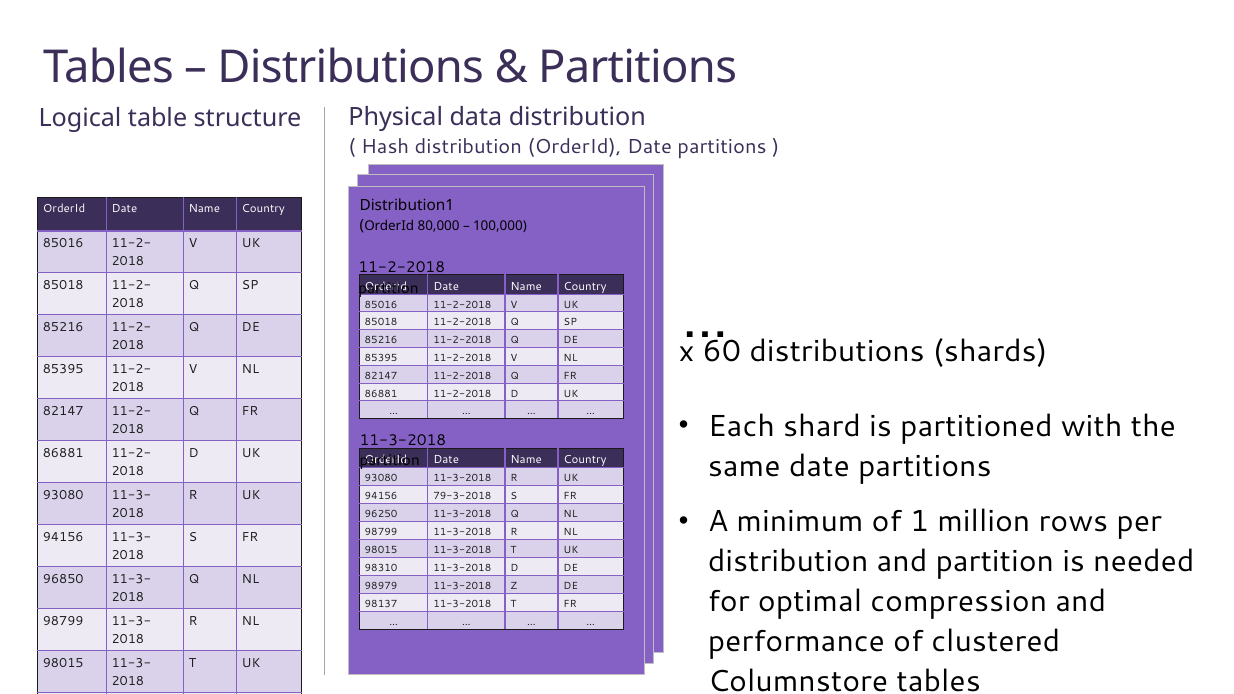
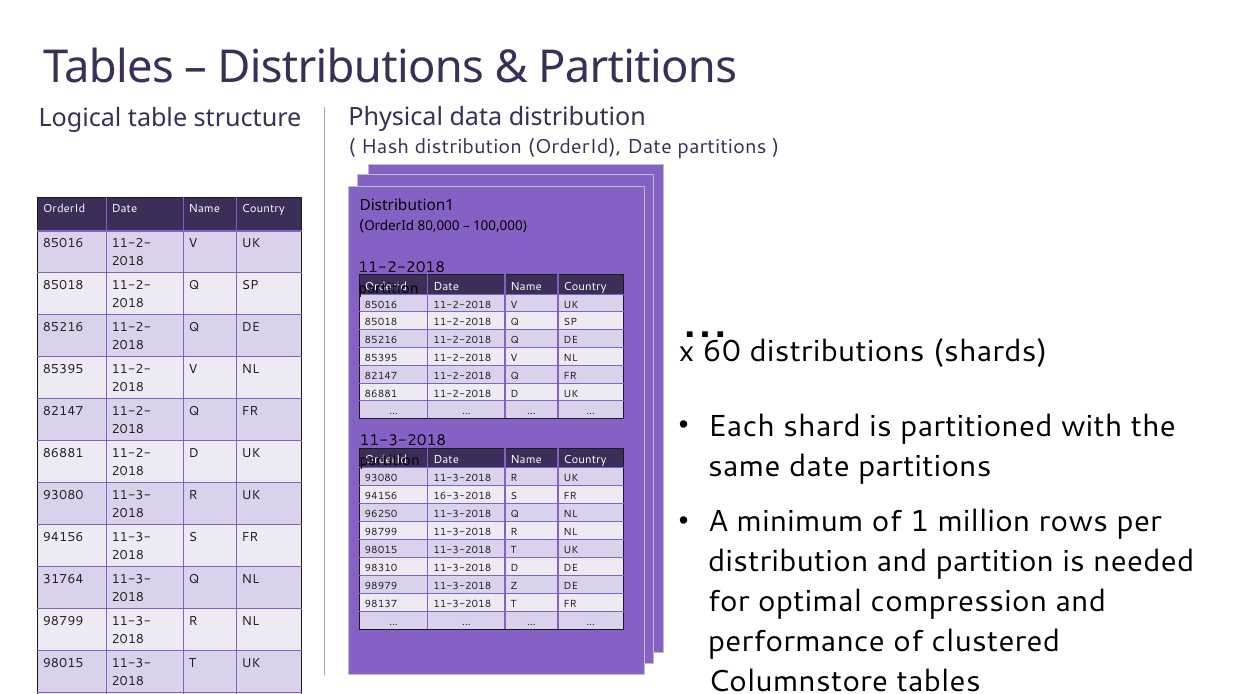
79-3-2018: 79-3-2018 -> 16-3-2018
96850: 96850 -> 31764
